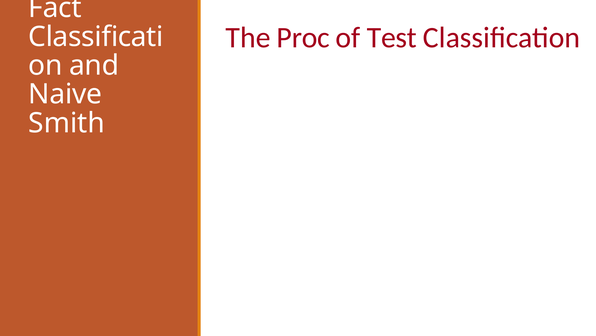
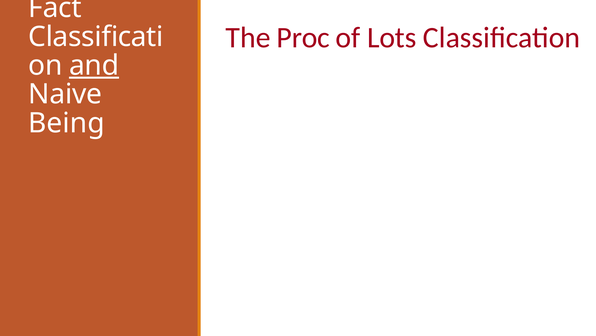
Test: Test -> Lots
and underline: none -> present
Smith: Smith -> Being
